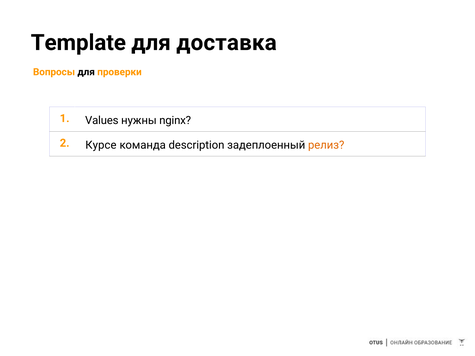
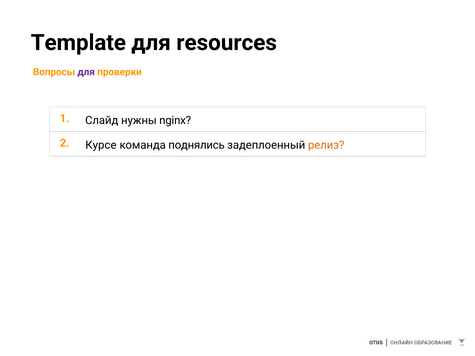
доставка: доставка -> resources
для at (86, 72) colour: black -> purple
Values: Values -> Слайд
description: description -> поднялись
